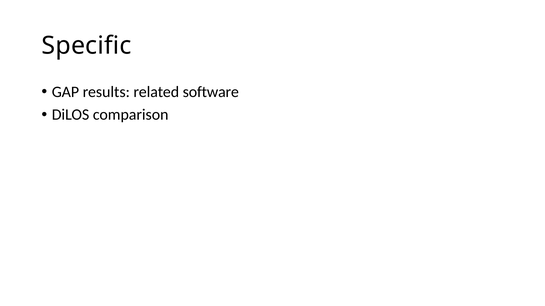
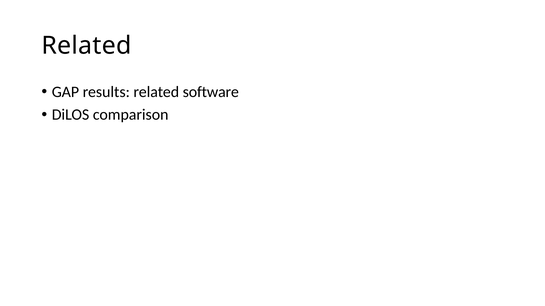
Specific at (87, 46): Specific -> Related
